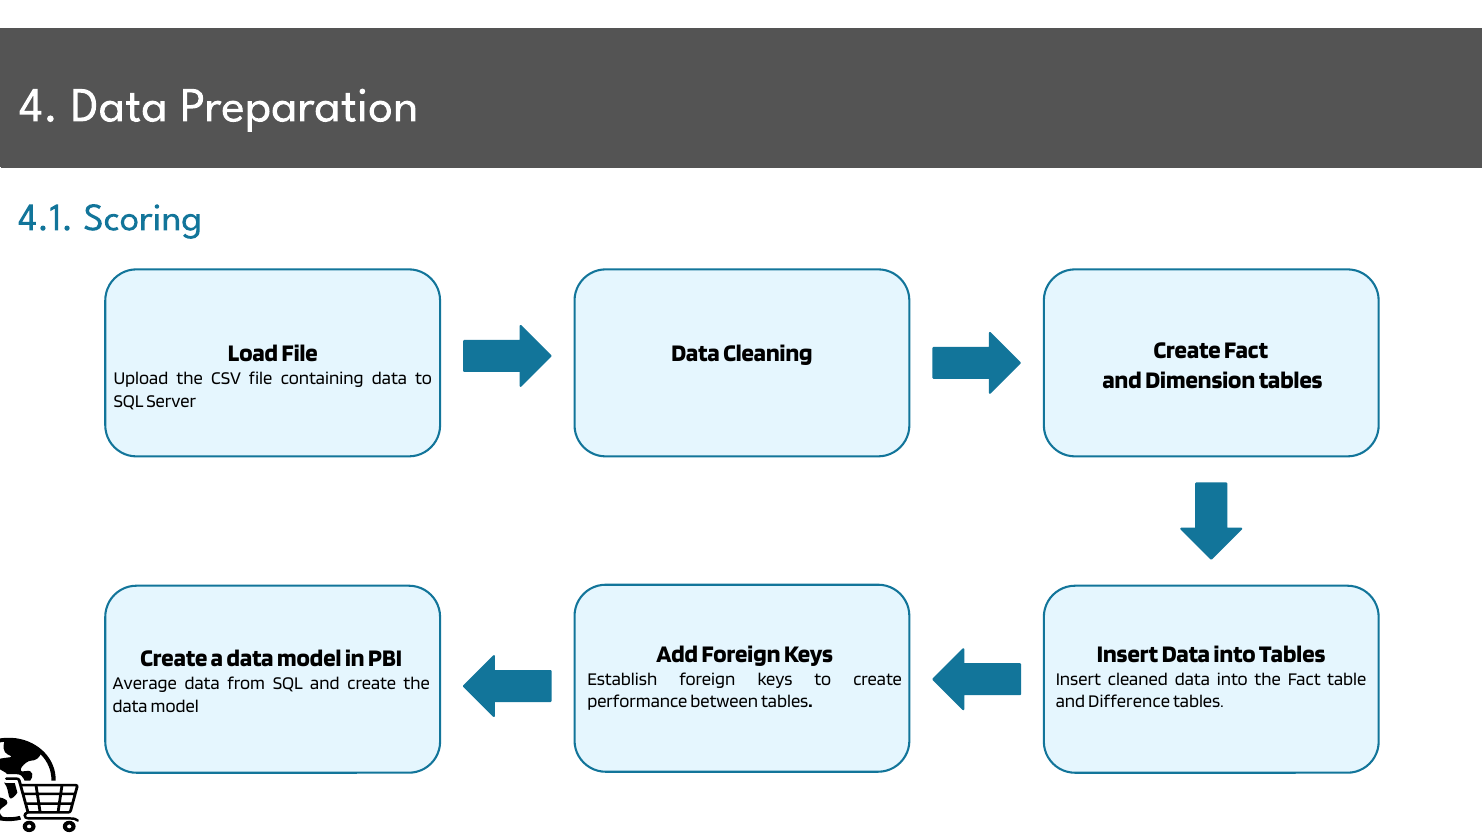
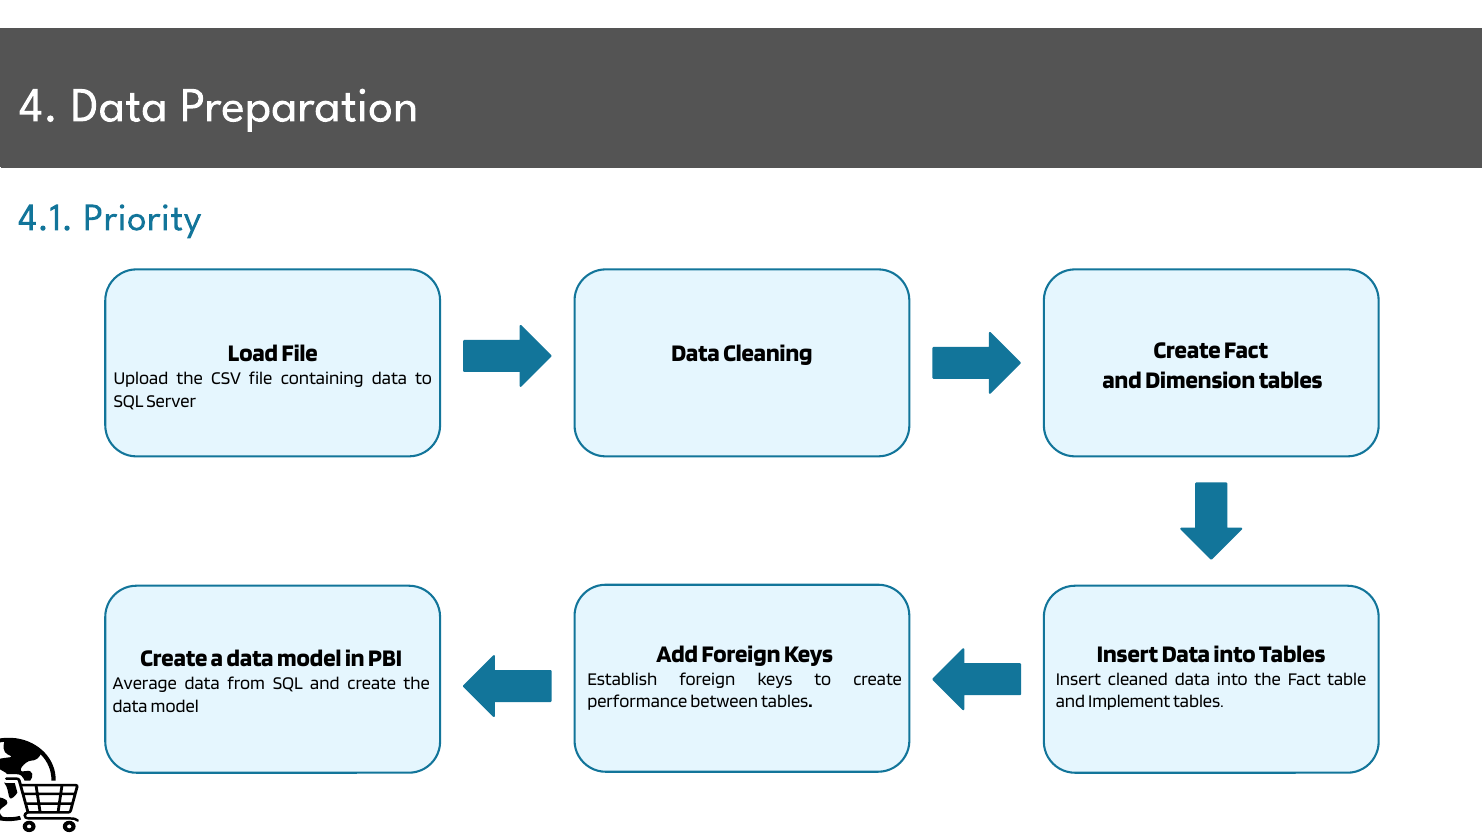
Scoring: Scoring -> Priority
Difference: Difference -> Implement
